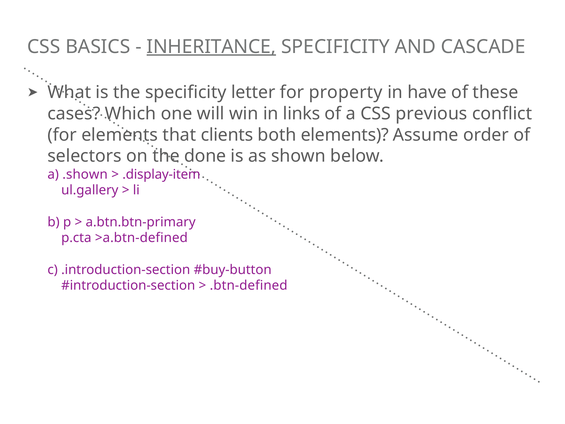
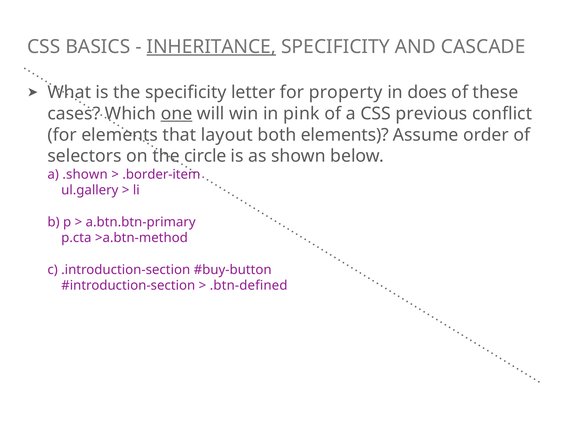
have: have -> does
one underline: none -> present
links: links -> pink
clients: clients -> layout
done: done -> circle
.display-item: .display-item -> .border-item
>a.btn-defined: >a.btn-defined -> >a.btn-method
